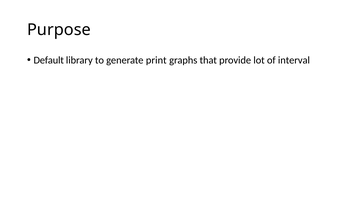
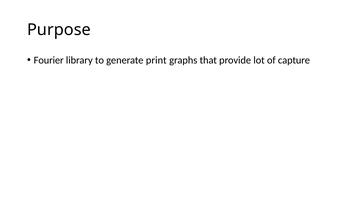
Default: Default -> Fourier
interval: interval -> capture
